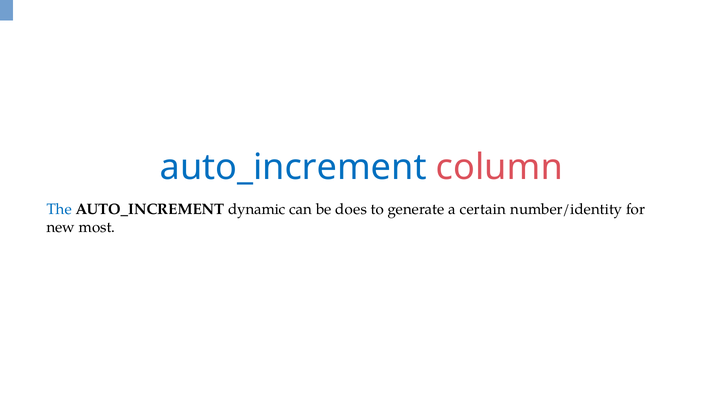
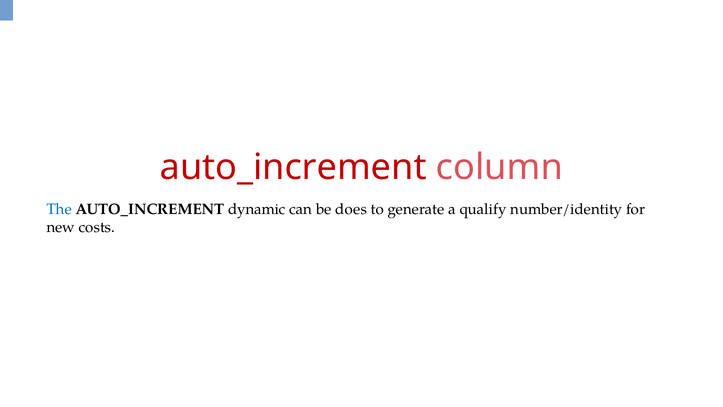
auto_increment at (293, 167) colour: blue -> red
certain: certain -> qualify
most: most -> costs
